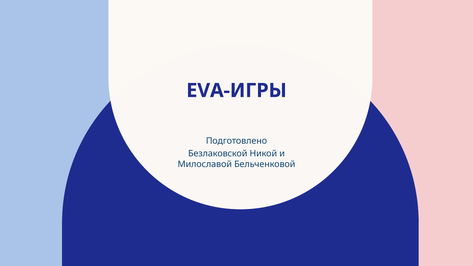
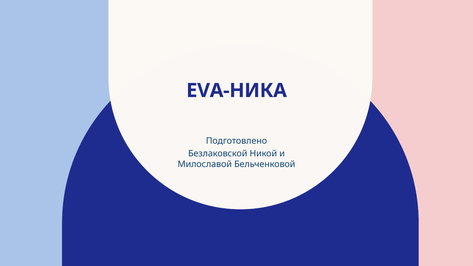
EVA-ИГРЫ: EVA-ИГРЫ -> EVA-НИКА
